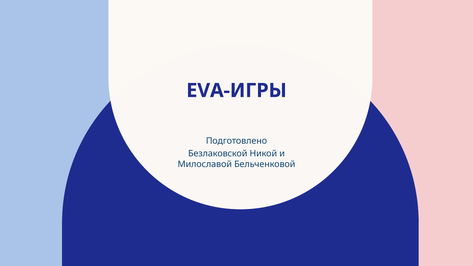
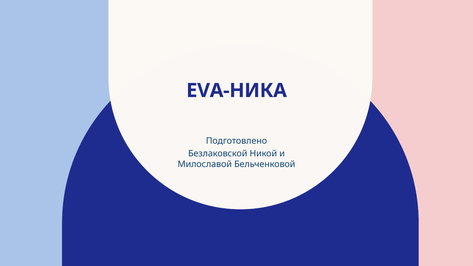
EVA-ИГРЫ: EVA-ИГРЫ -> EVA-НИКА
